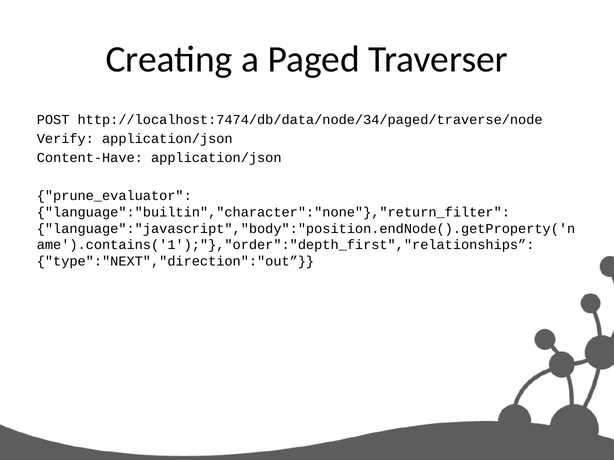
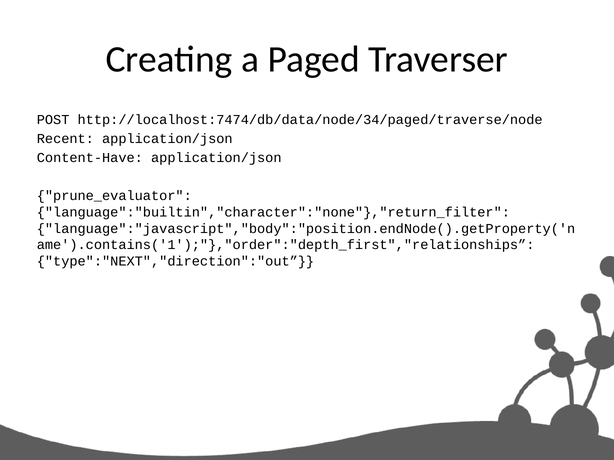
Verify: Verify -> Recent
